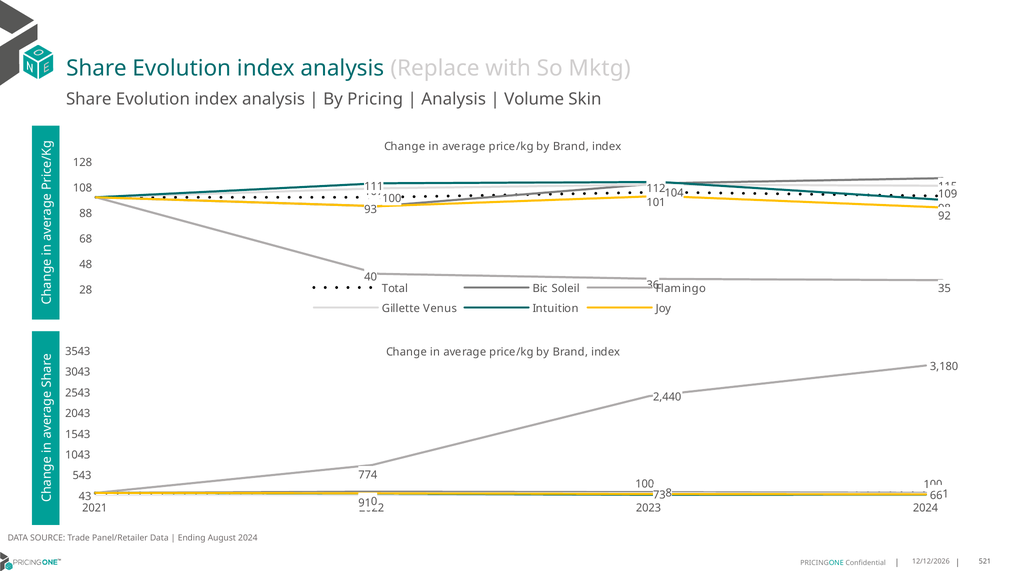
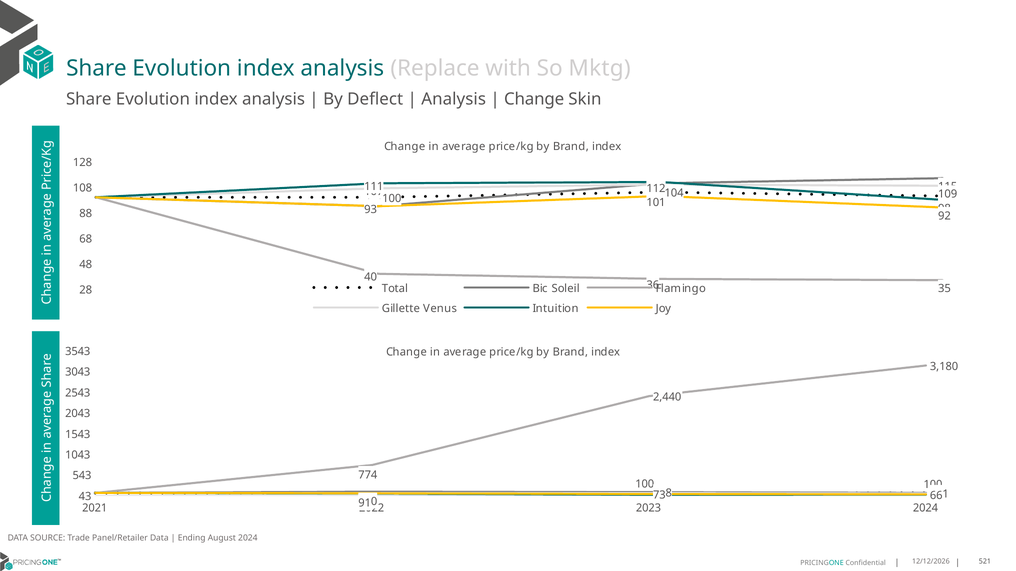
Pricing: Pricing -> Deflect
Volume at (534, 99): Volume -> Change
